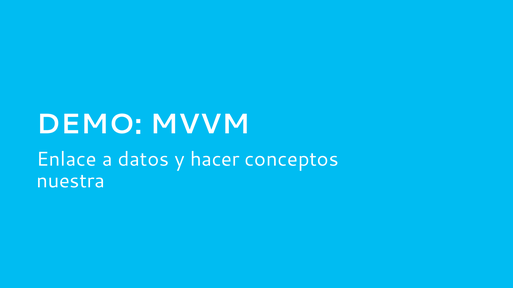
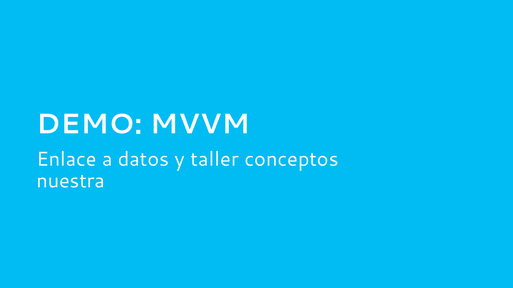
hacer: hacer -> taller
